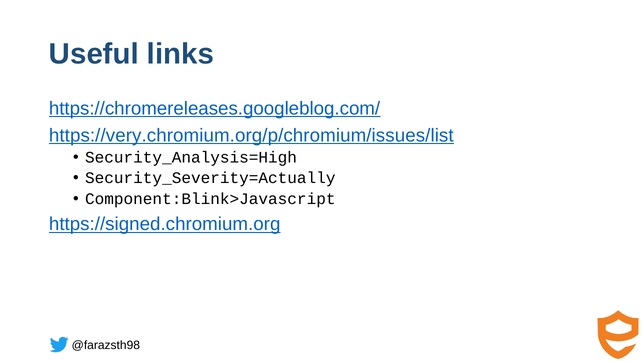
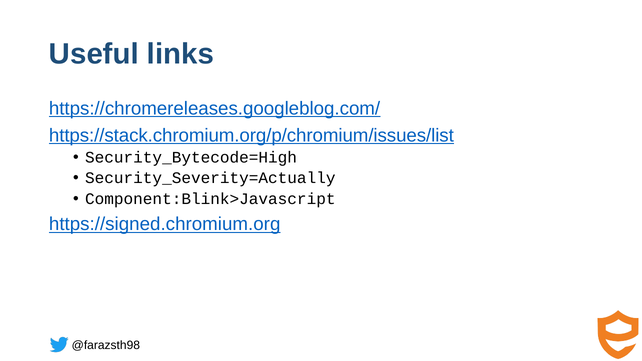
https://very.chromium.org/p/chromium/issues/list: https://very.chromium.org/p/chromium/issues/list -> https://stack.chromium.org/p/chromium/issues/list
Security_Analysis=High: Security_Analysis=High -> Security_Bytecode=High
